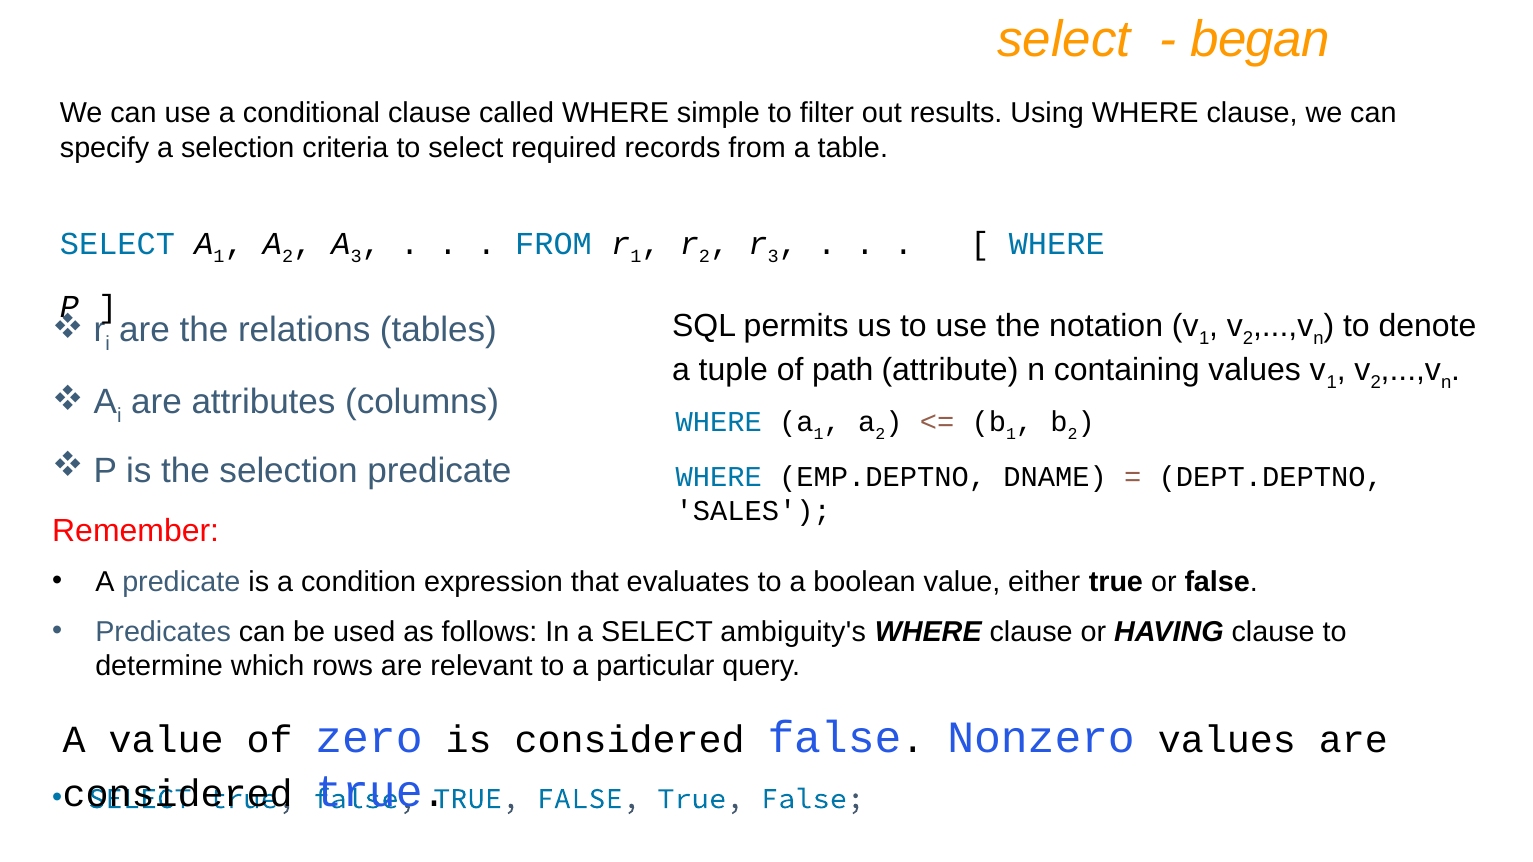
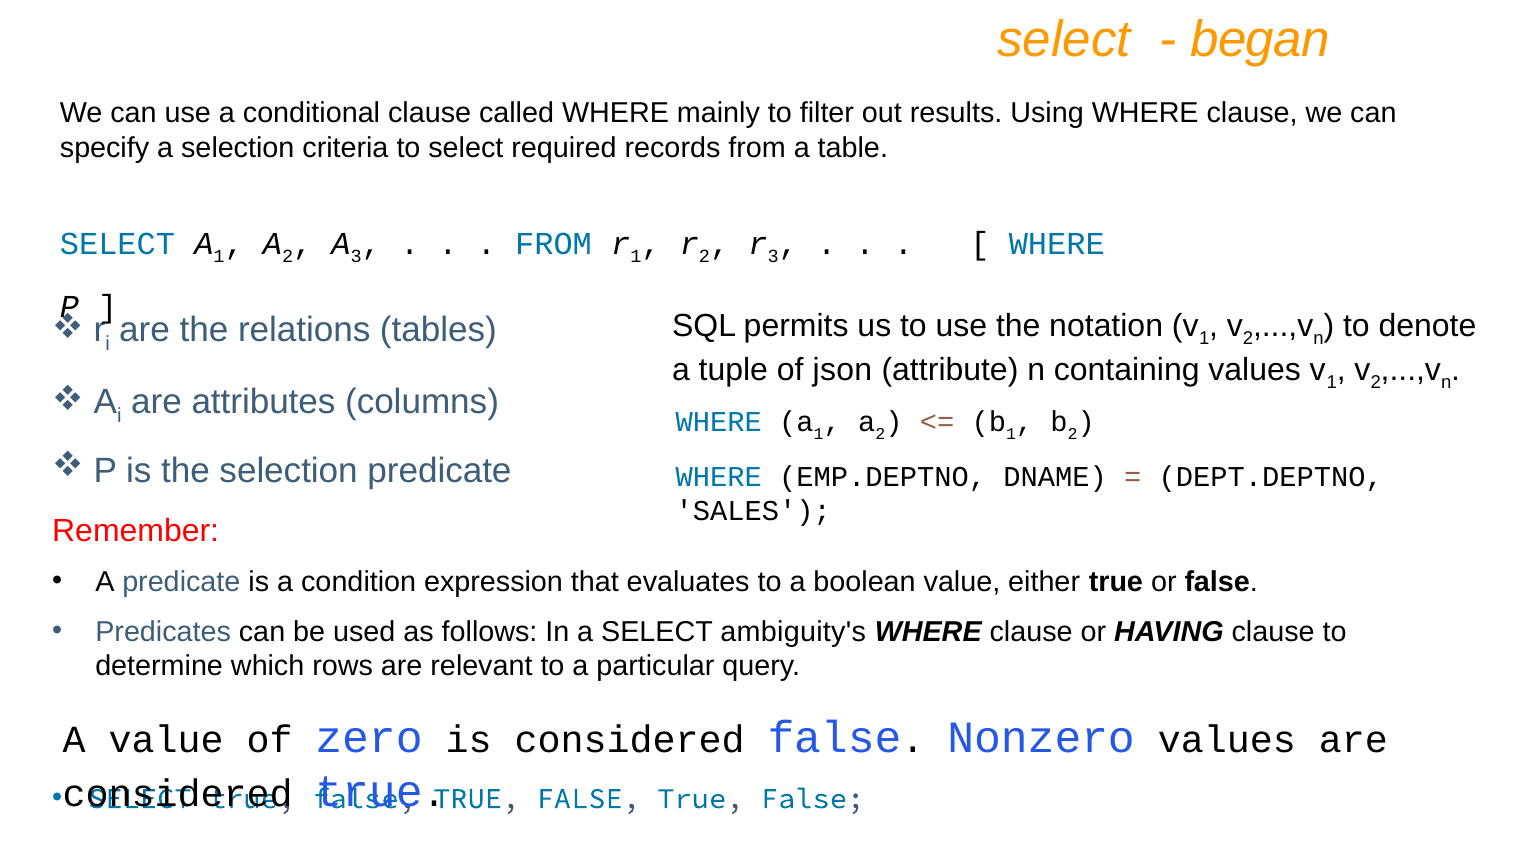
simple: simple -> mainly
path: path -> json
